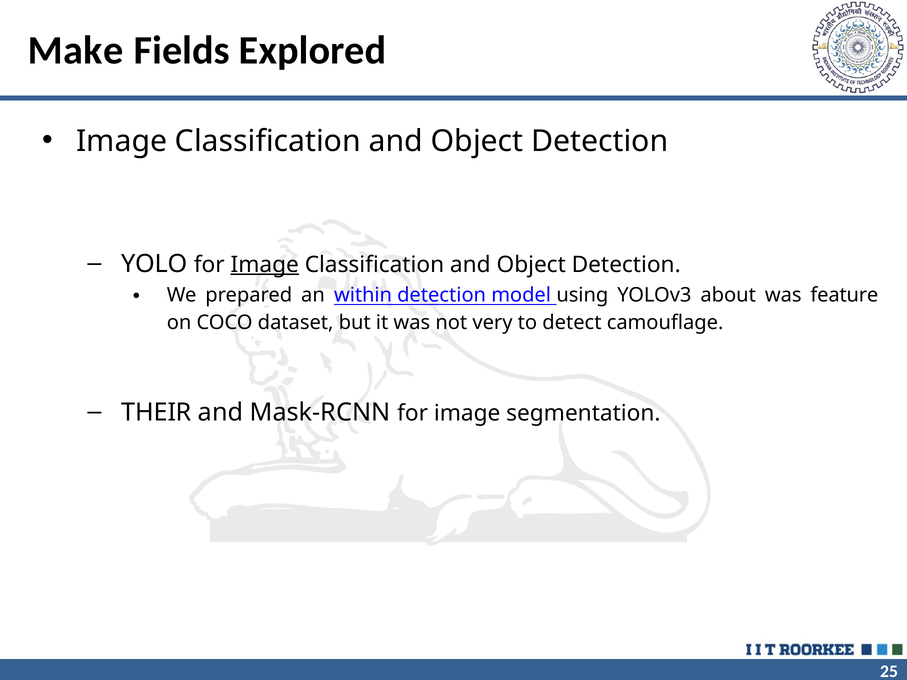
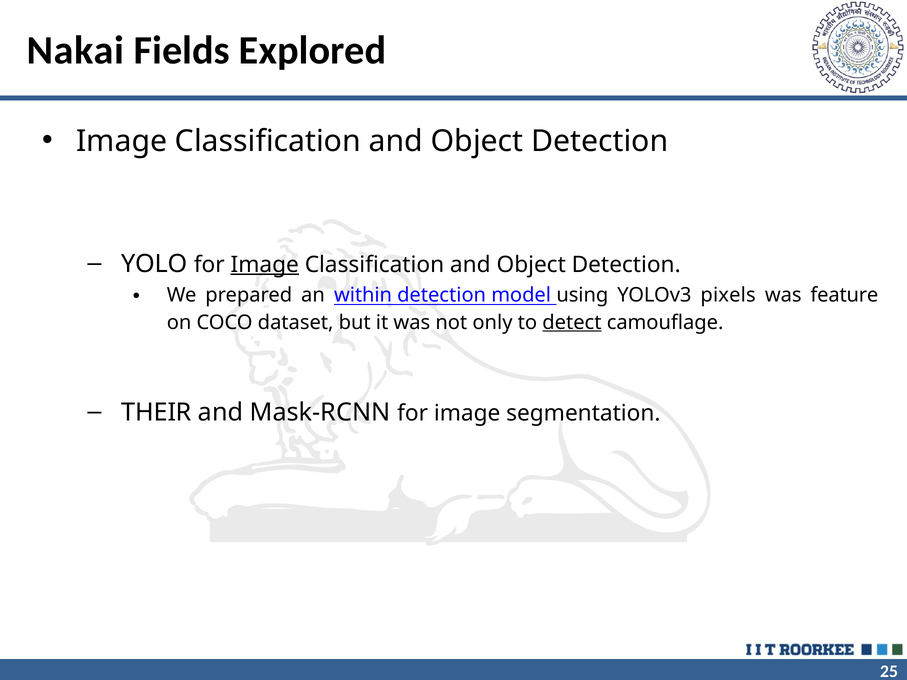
Make: Make -> Nakai
about: about -> pixels
very: very -> only
detect underline: none -> present
